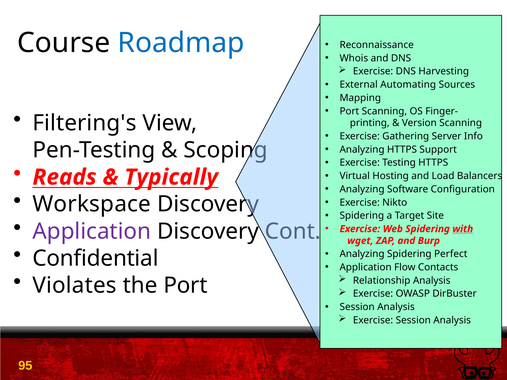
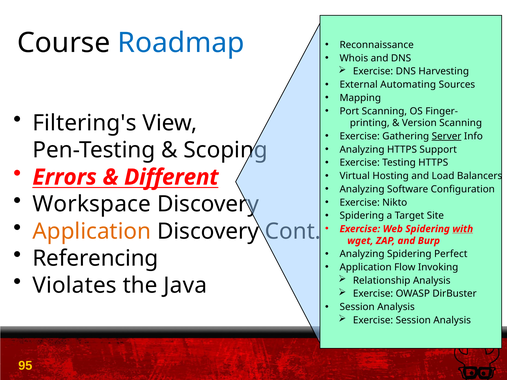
Server at (447, 136) underline: none -> present
Reads: Reads -> Errors
Typically: Typically -> Different
Application at (92, 231) colour: purple -> orange
Confidential: Confidential -> Referencing
Contacts: Contacts -> Invoking
the Port: Port -> Java
